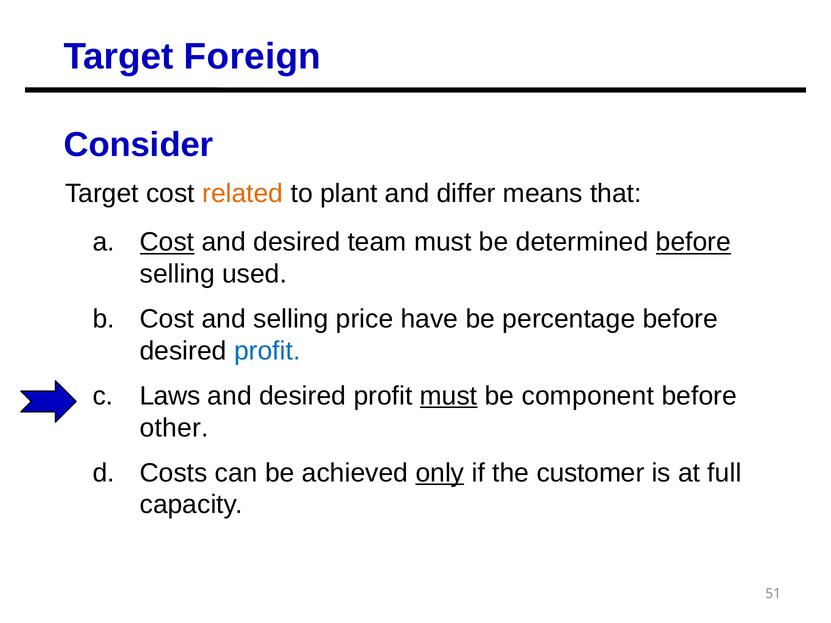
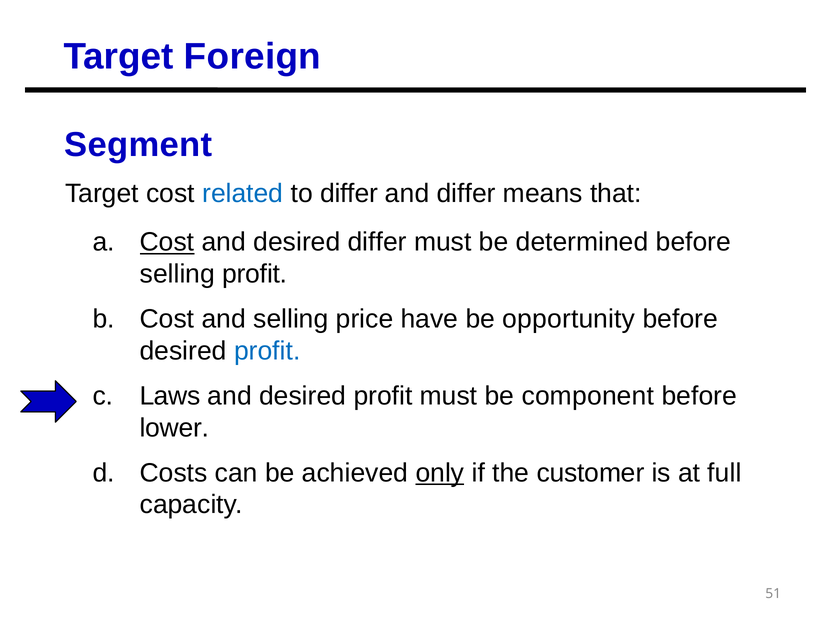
Consider: Consider -> Segment
related colour: orange -> blue
to plant: plant -> differ
desired team: team -> differ
before at (693, 242) underline: present -> none
selling used: used -> profit
percentage: percentage -> opportunity
must at (449, 396) underline: present -> none
other: other -> lower
